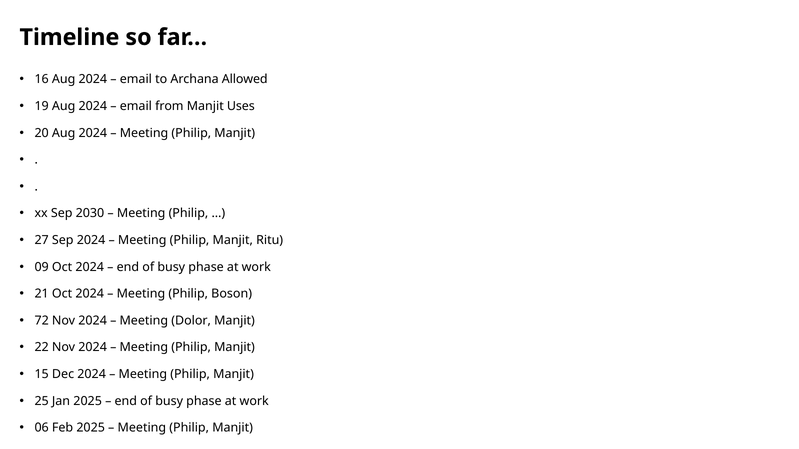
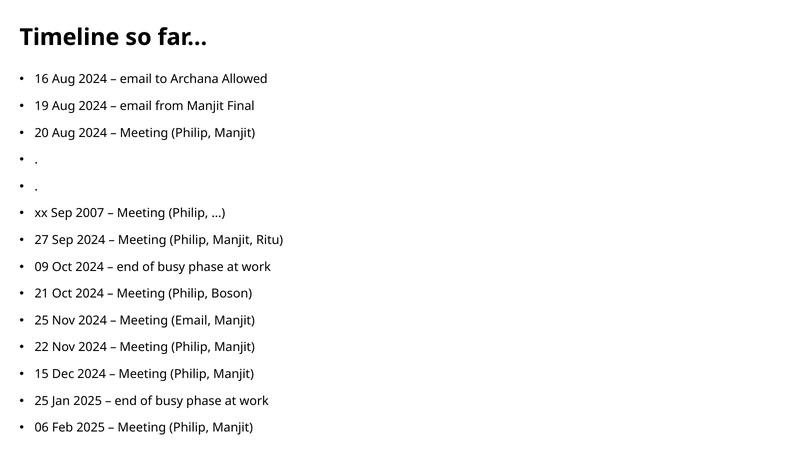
Uses: Uses -> Final
2030: 2030 -> 2007
72 at (42, 321): 72 -> 25
Meeting Dolor: Dolor -> Email
